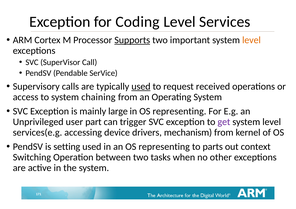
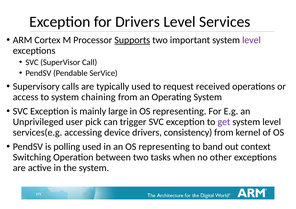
for Coding: Coding -> Drivers
level at (251, 40) colour: orange -> purple
used at (141, 87) underline: present -> none
part: part -> pick
mechanism: mechanism -> consistency
setting: setting -> polling
parts: parts -> band
